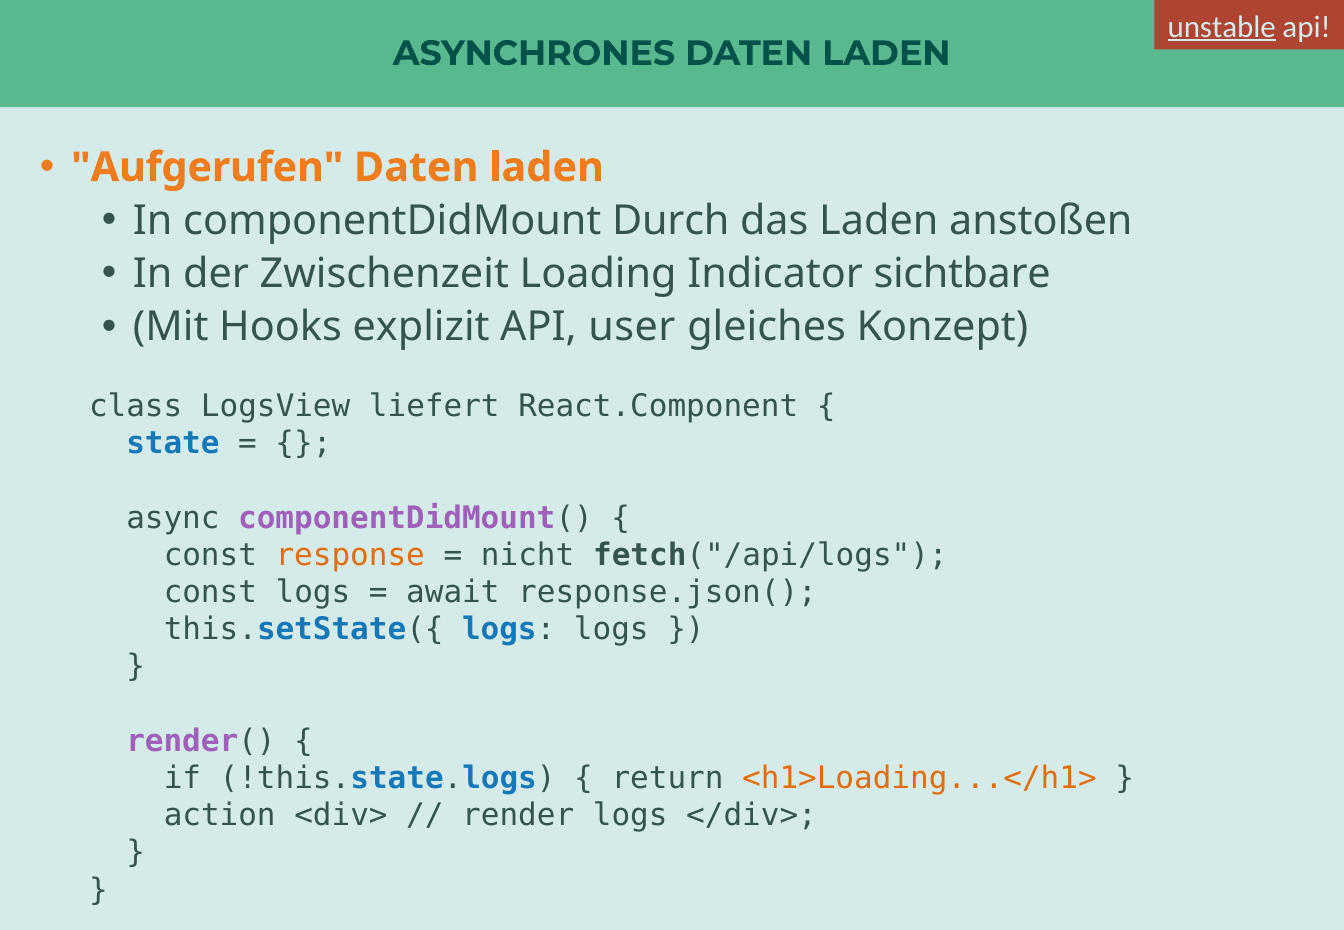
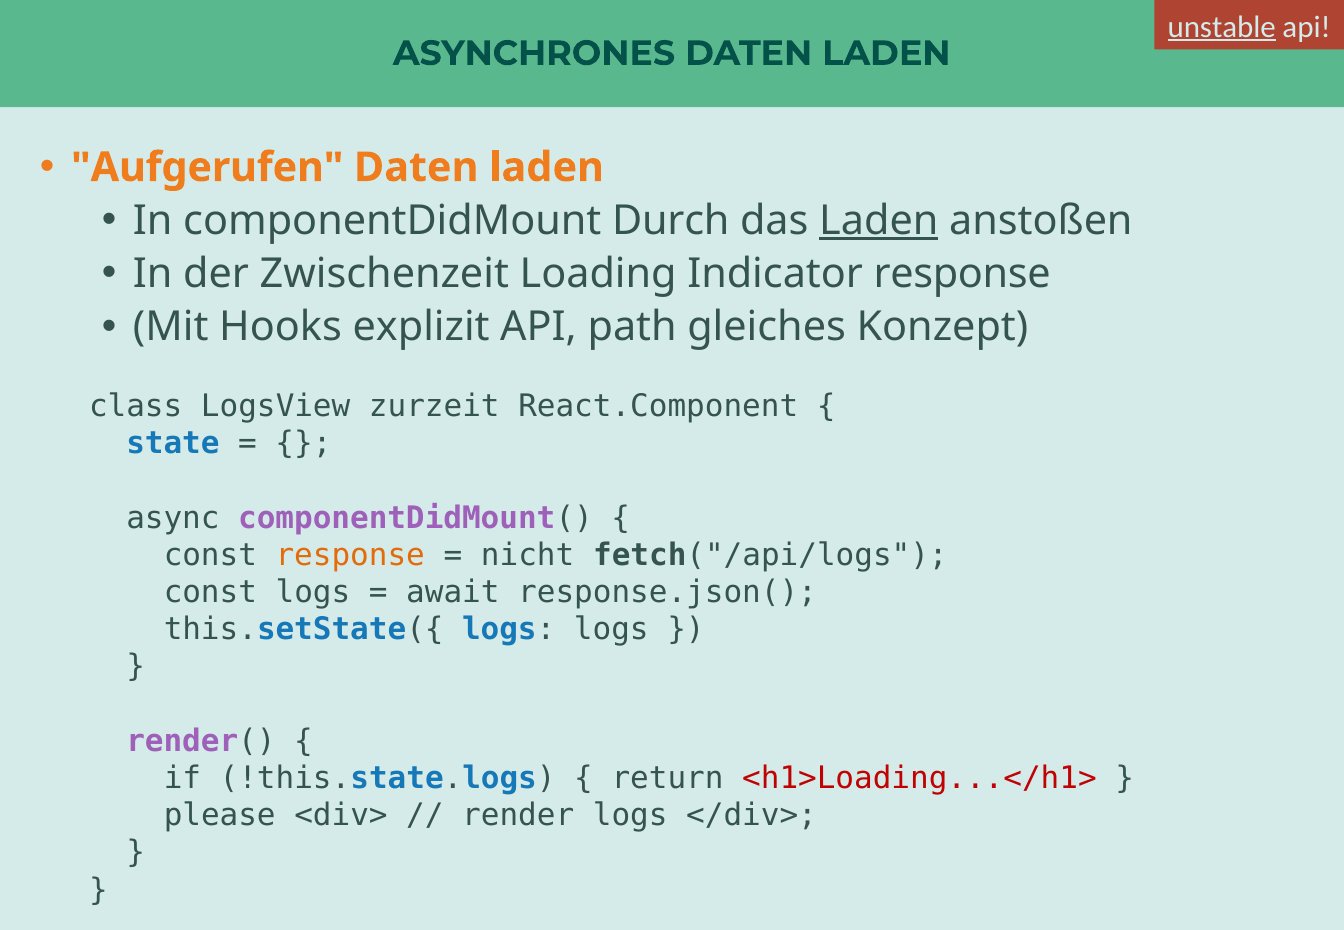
Laden at (879, 221) underline: none -> present
Indicator sichtbare: sichtbare -> response
user: user -> path
liefert: liefert -> zurzeit
<h1>Loading...</h1> colour: orange -> red
action: action -> please
